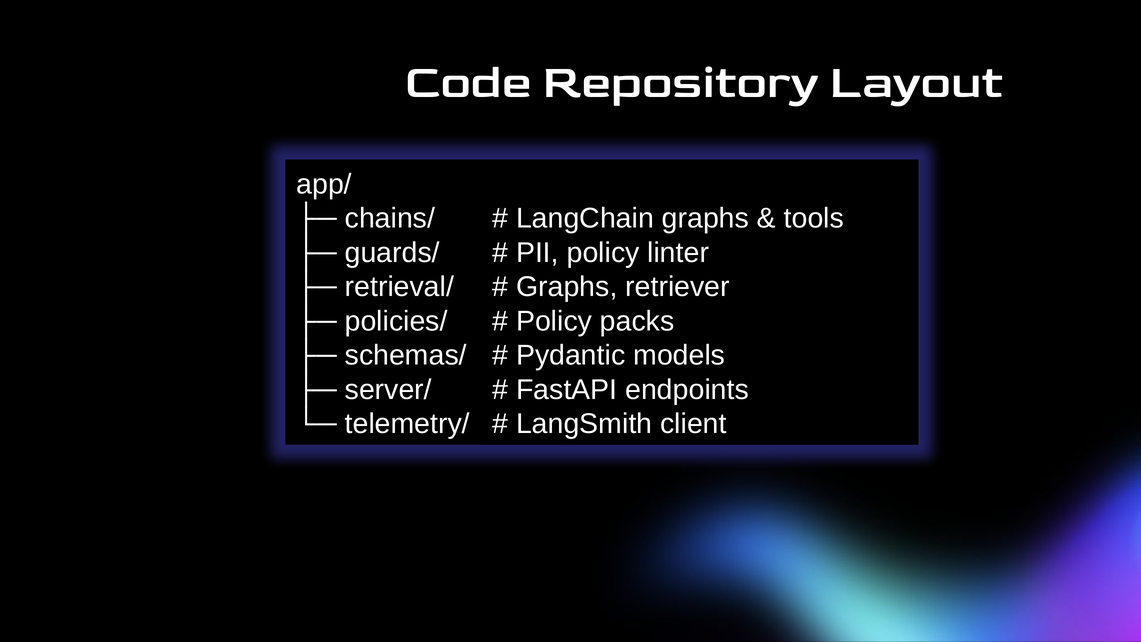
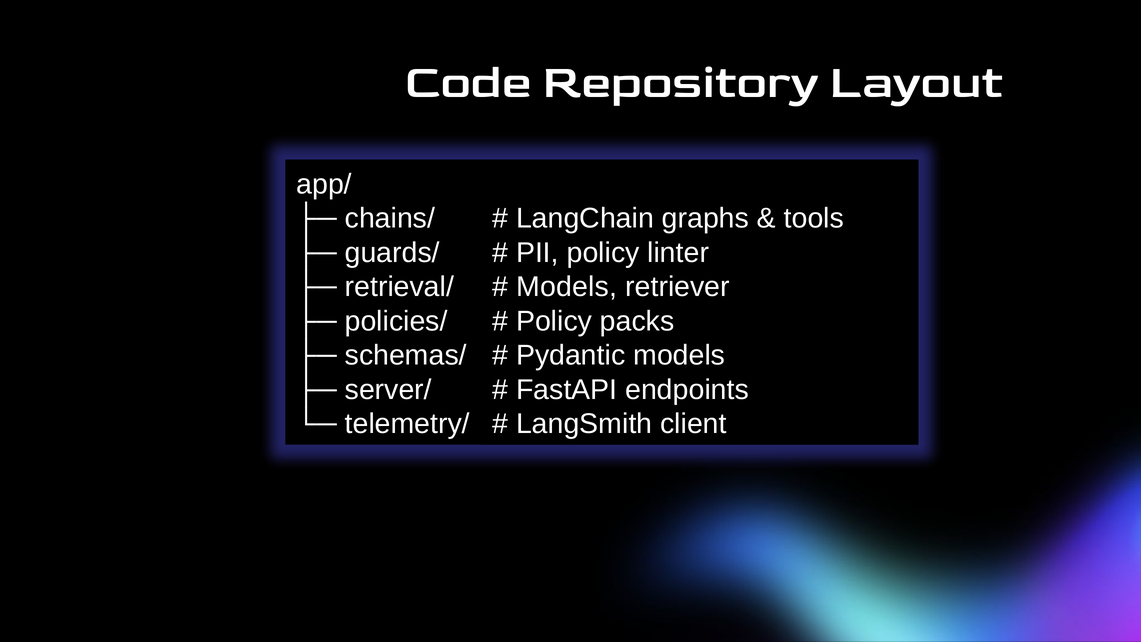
Graphs at (567, 287): Graphs -> Models
